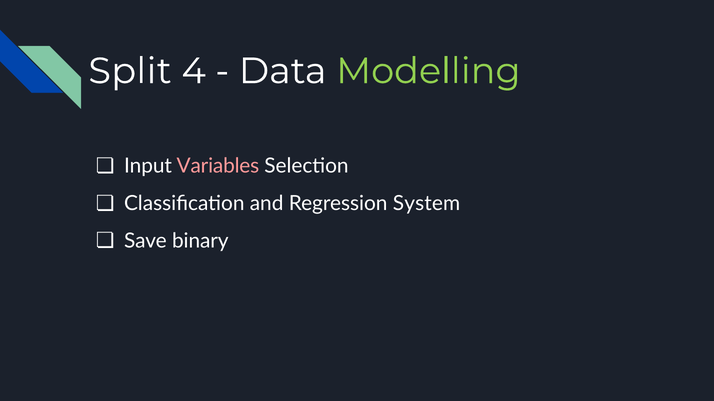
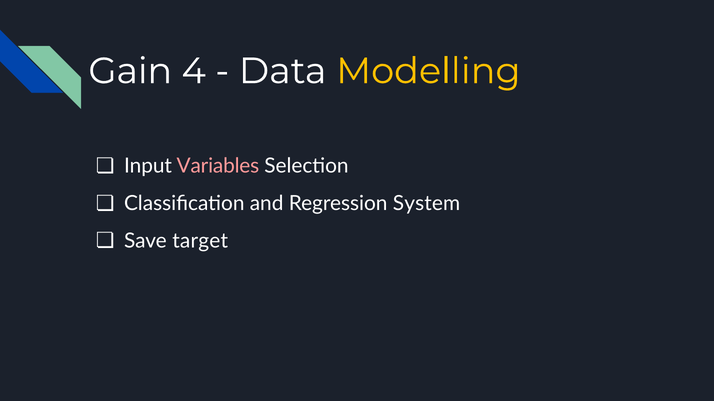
Split: Split -> Gain
Modelling colour: light green -> yellow
binary: binary -> target
